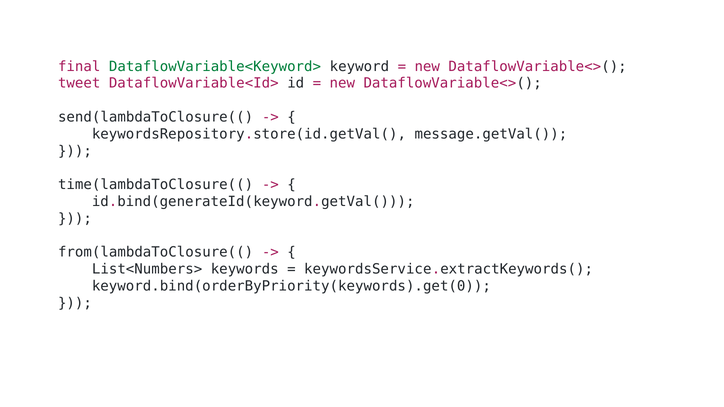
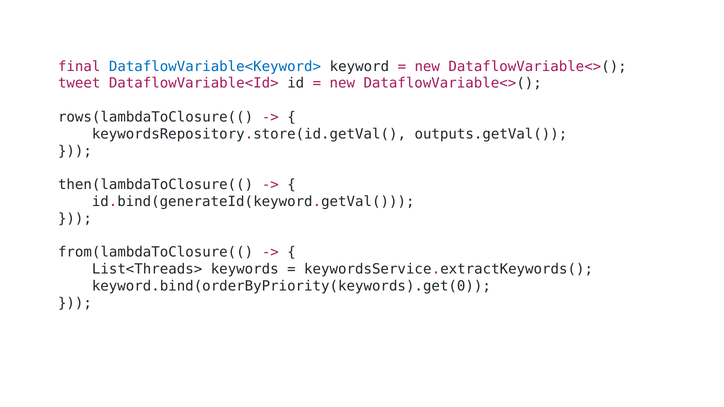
DataflowVariable<Keyword> colour: green -> blue
send(lambdaToClosure((: send(lambdaToClosure(( -> rows(lambdaToClosure((
message.getVal(: message.getVal( -> outputs.getVal(
time(lambdaToClosure((: time(lambdaToClosure(( -> then(lambdaToClosure((
List<Numbers>: List<Numbers> -> List<Threads>
